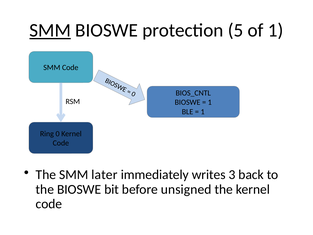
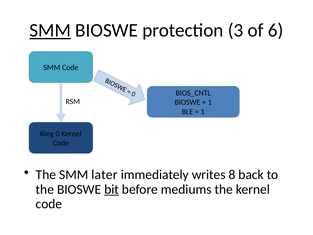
5: 5 -> 3
of 1: 1 -> 6
3: 3 -> 8
bit underline: none -> present
unsigned: unsigned -> mediums
